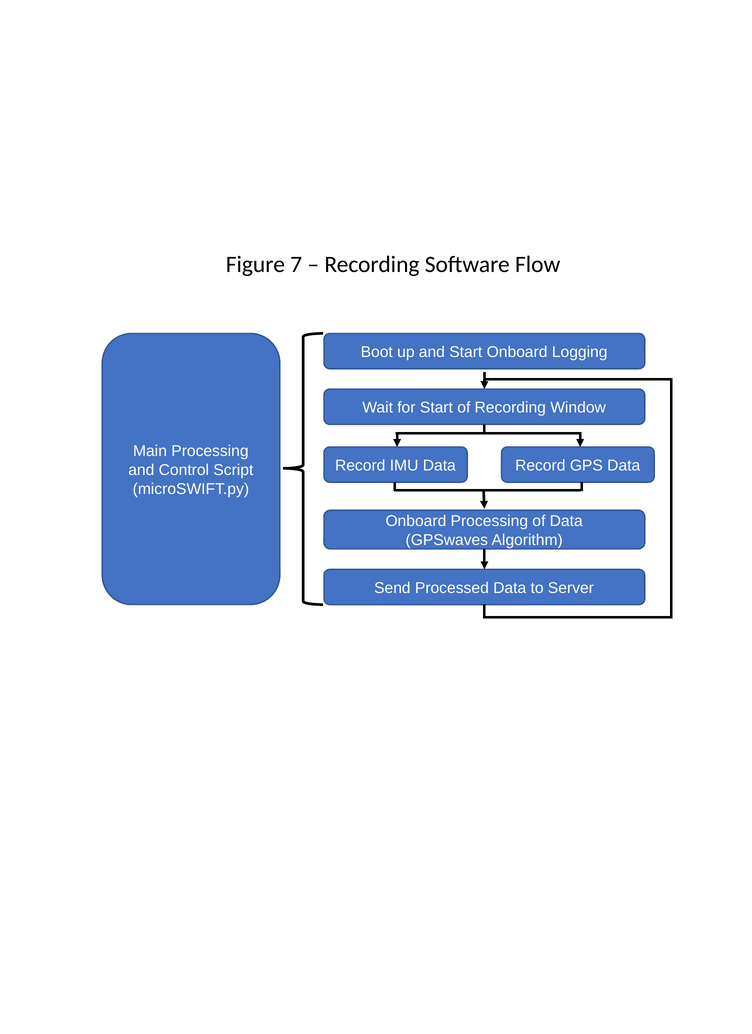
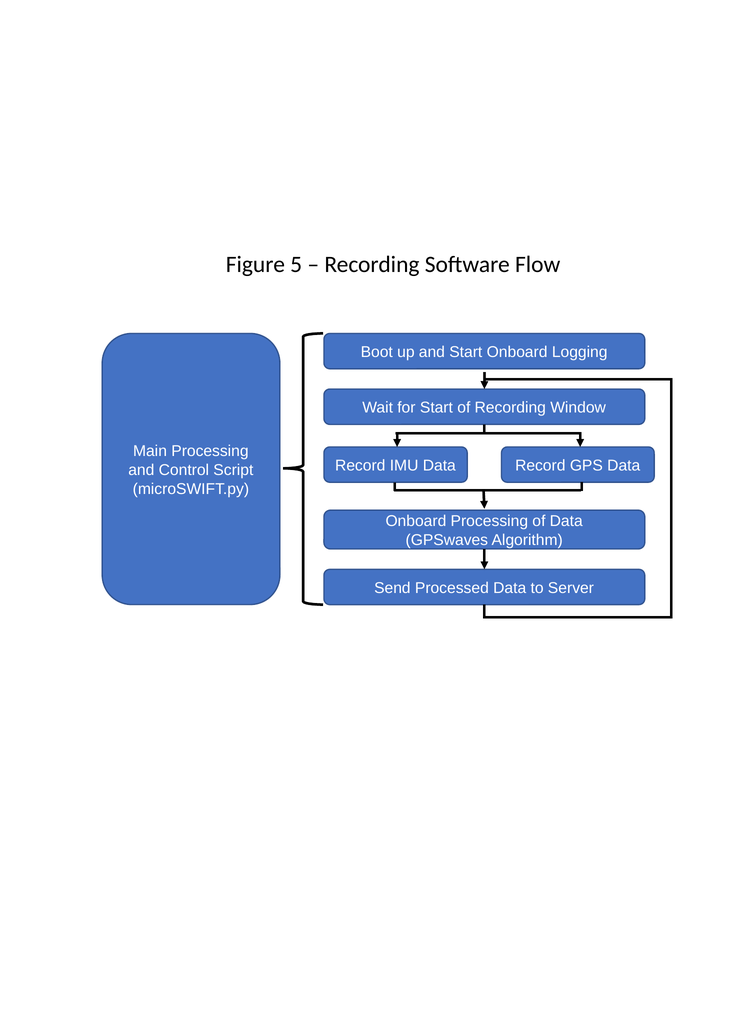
7: 7 -> 5
